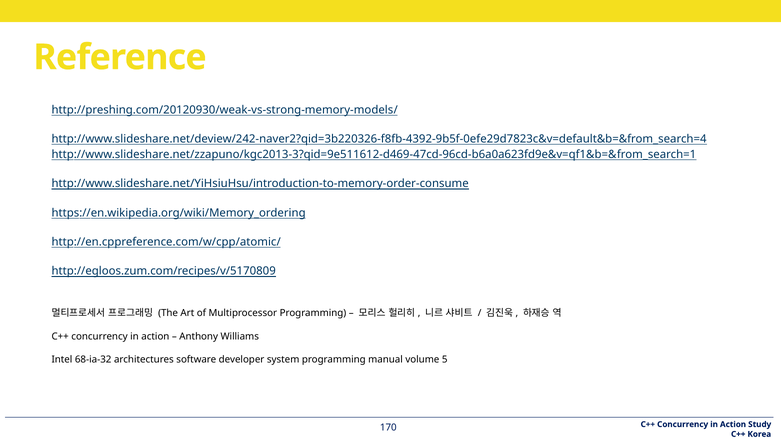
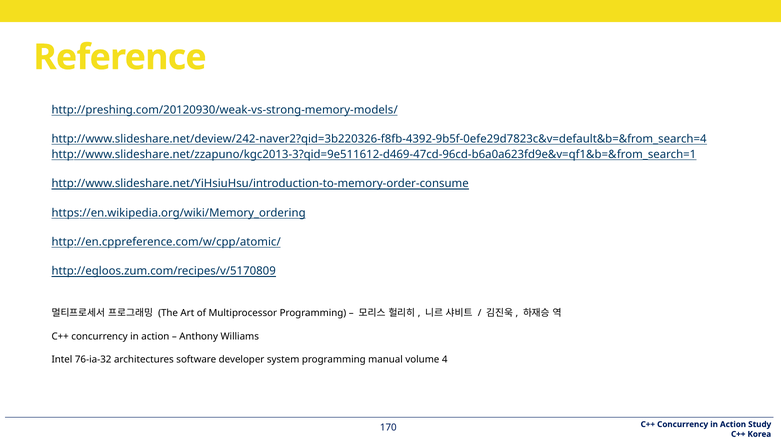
68-ia-32: 68-ia-32 -> 76-ia-32
5: 5 -> 4
